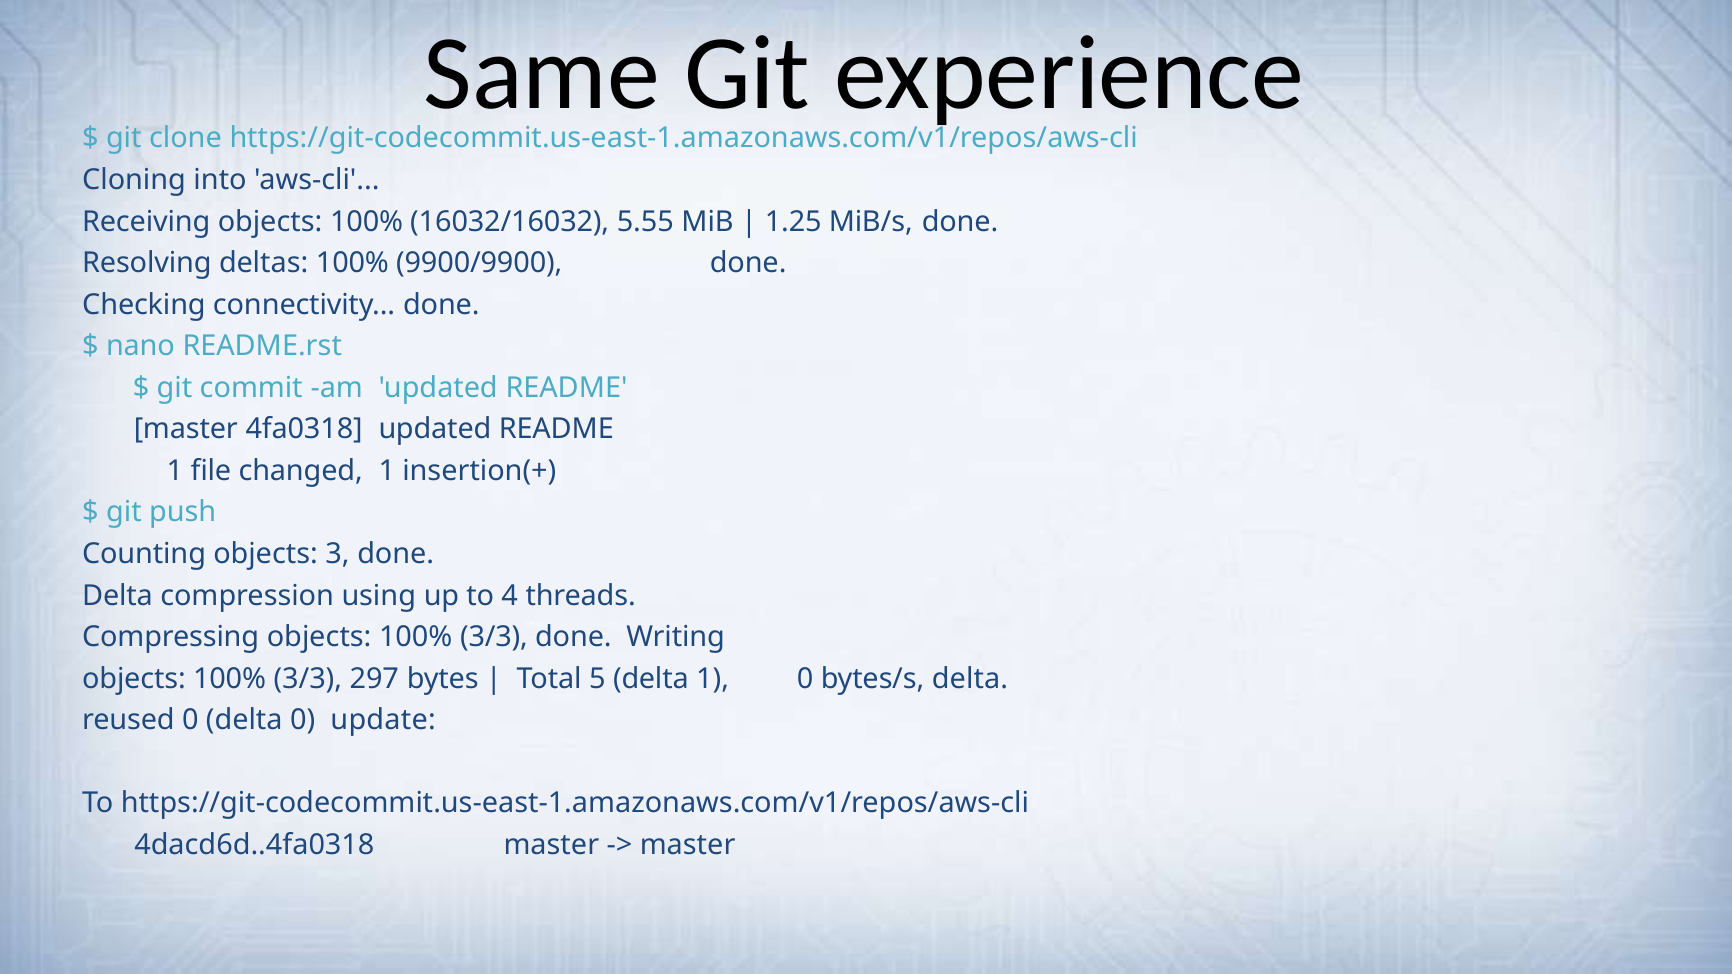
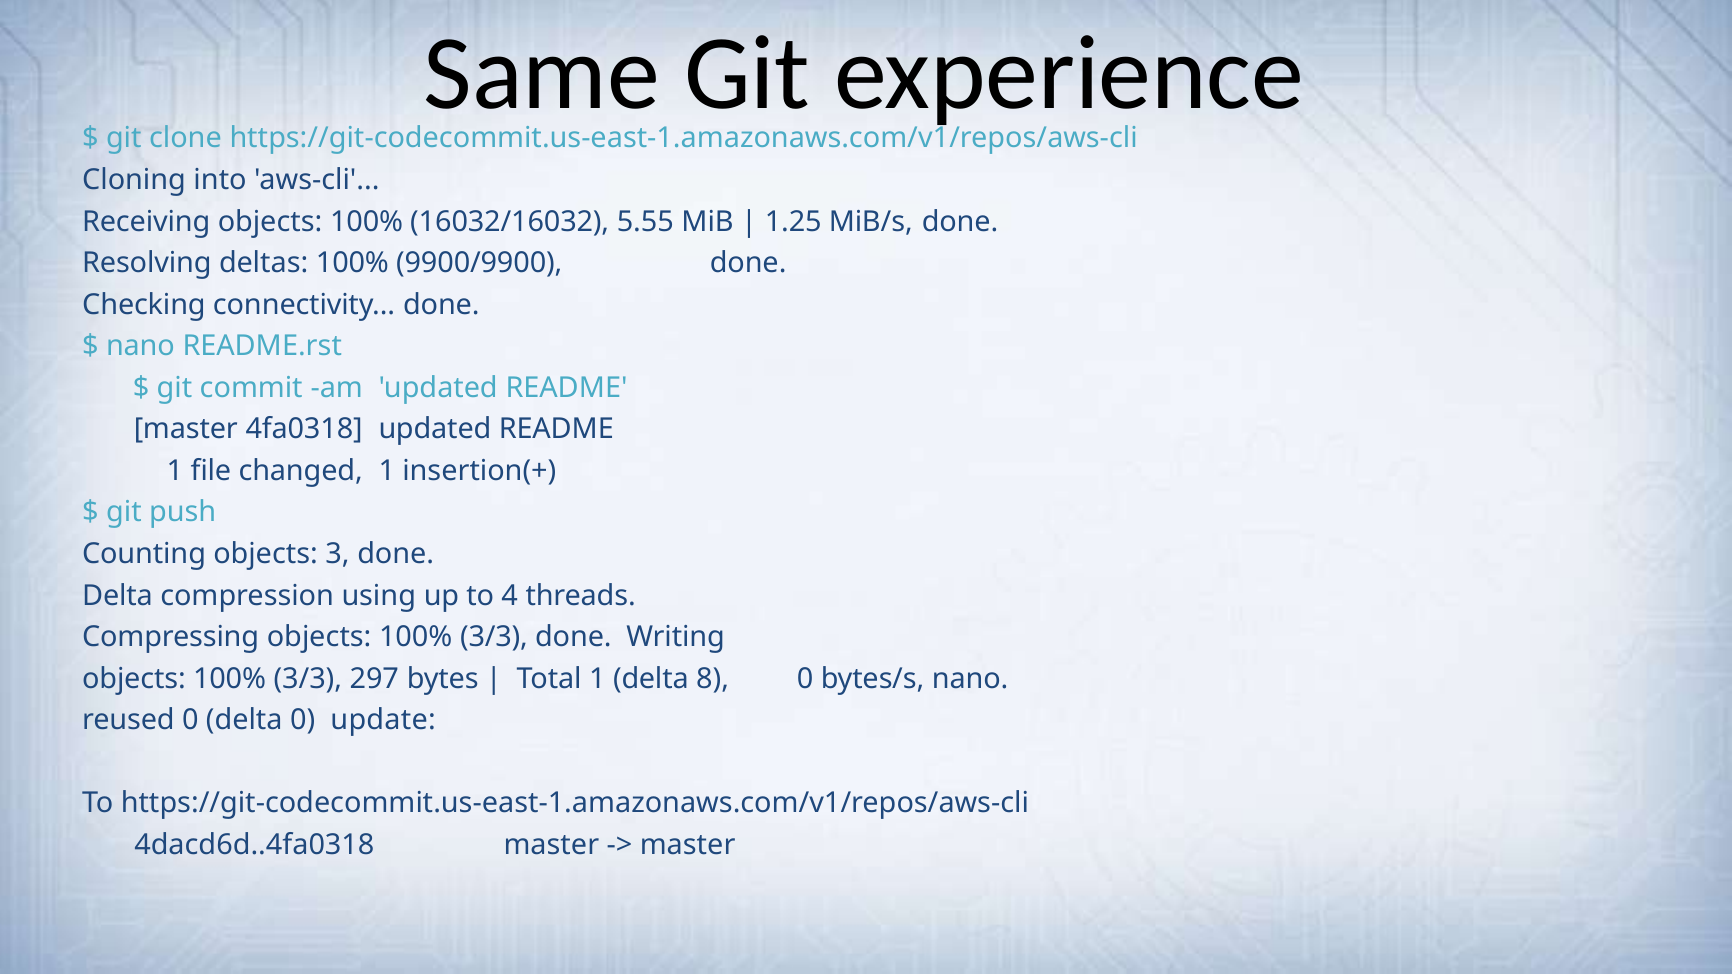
Total 5: 5 -> 1
delta 1: 1 -> 8
bytes/s delta: delta -> nano
